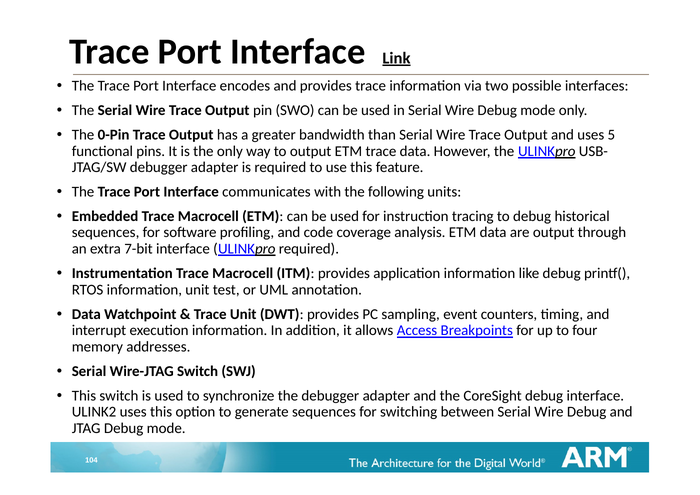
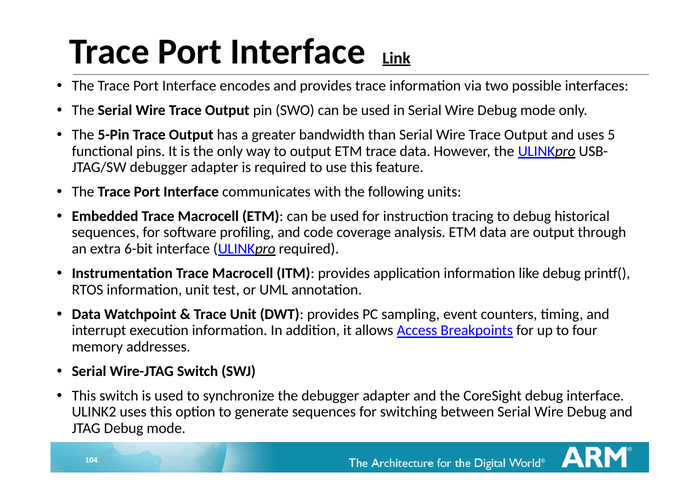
0-Pin: 0-Pin -> 5-Pin
7-bit: 7-bit -> 6-bit
